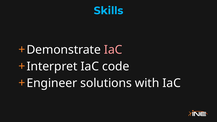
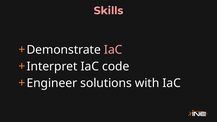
Skills colour: light blue -> pink
